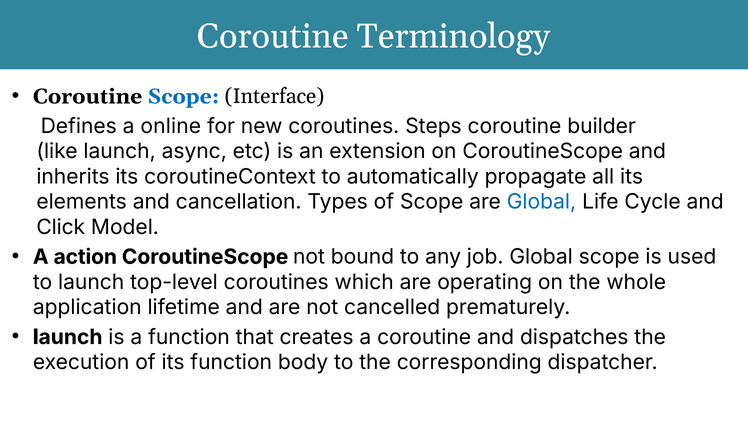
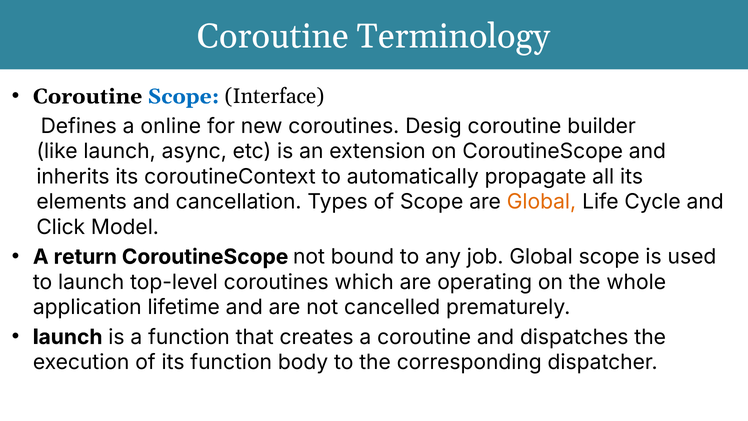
Steps: Steps -> Desig
Global at (541, 202) colour: blue -> orange
action: action -> return
